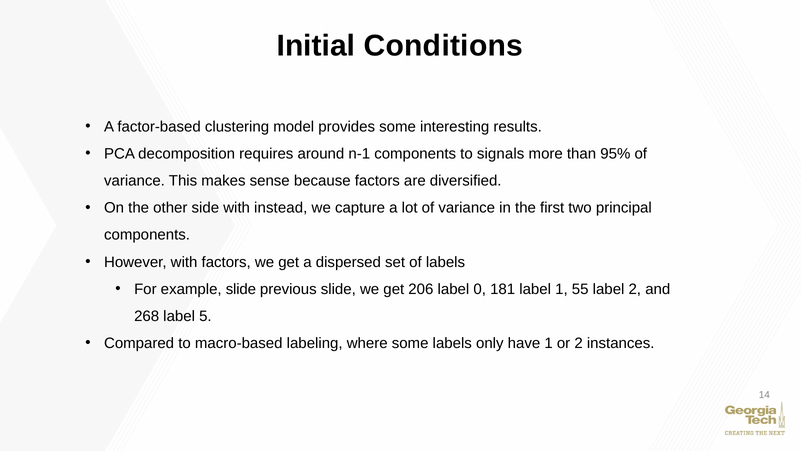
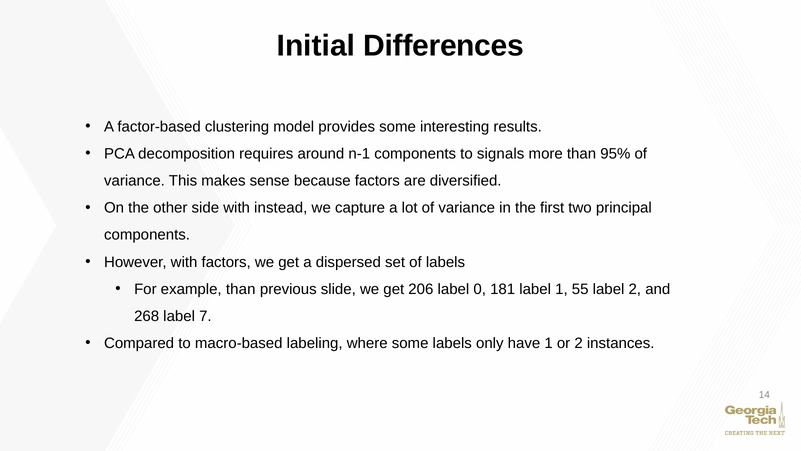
Conditions: Conditions -> Differences
example slide: slide -> than
5: 5 -> 7
